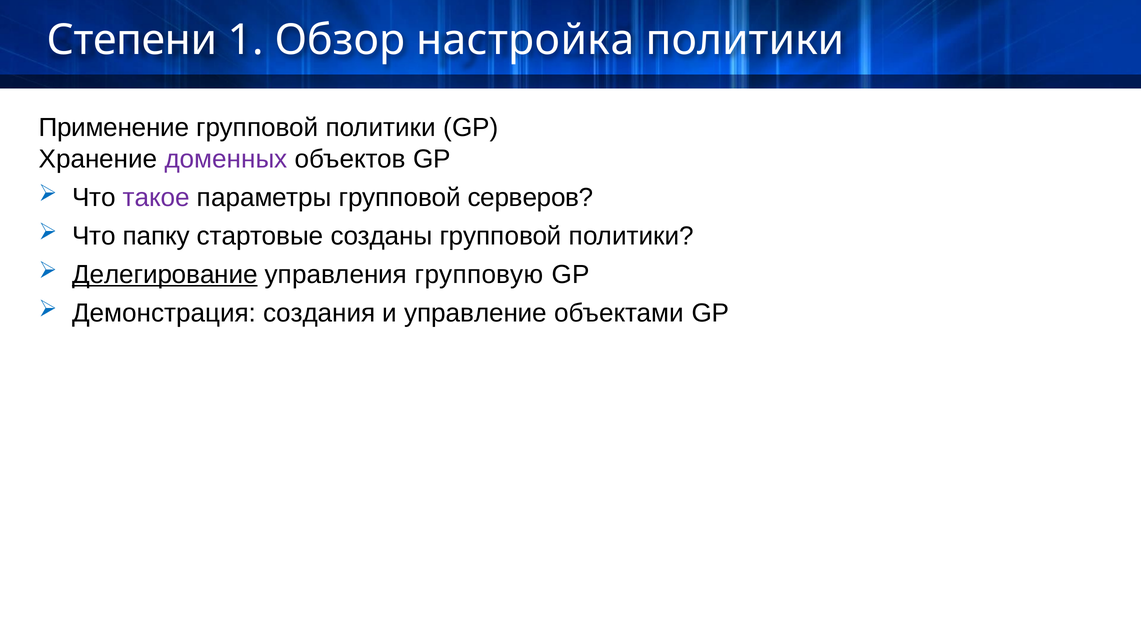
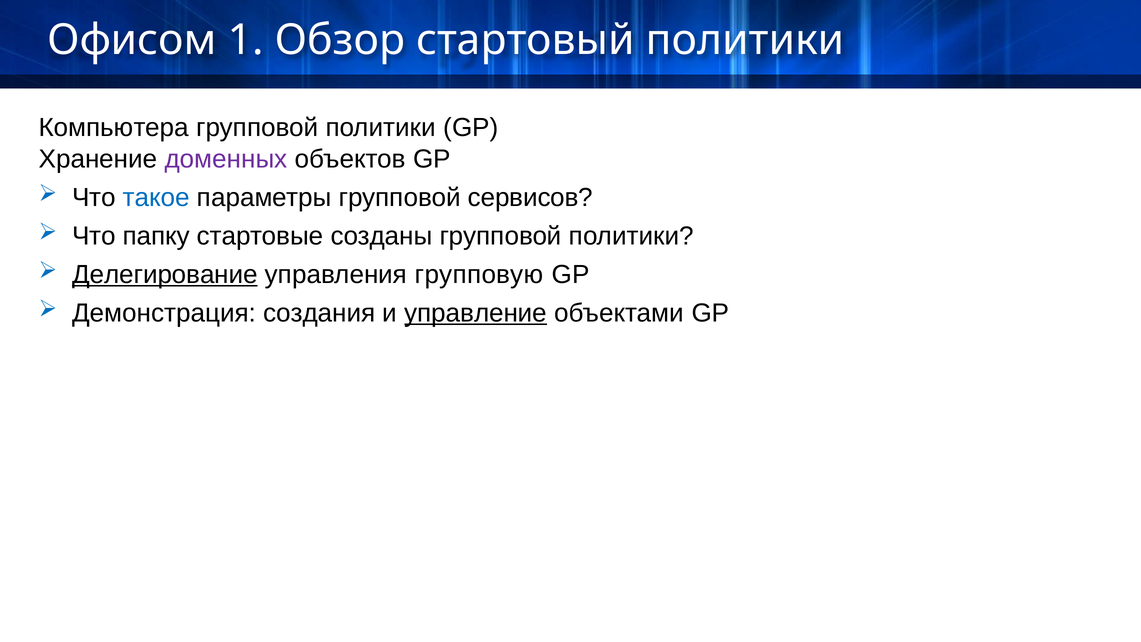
Степени: Степени -> Офисом
настройка: настройка -> стартовый
Применение: Применение -> Компьютера
такое colour: purple -> blue
серверов: серверов -> сервисов
управление underline: none -> present
